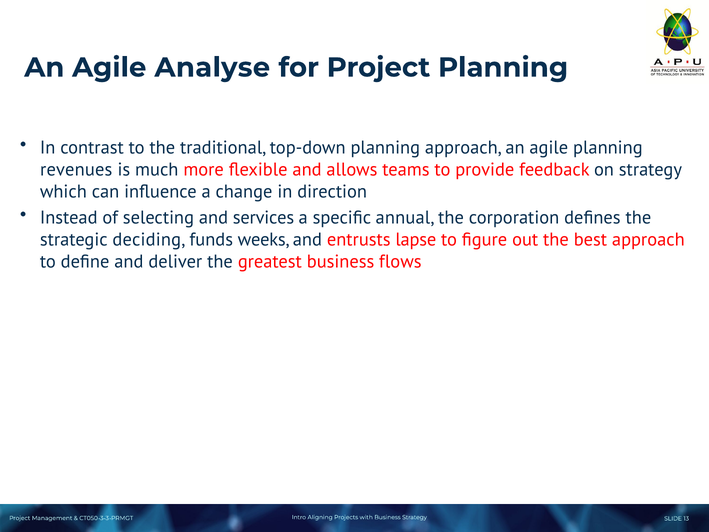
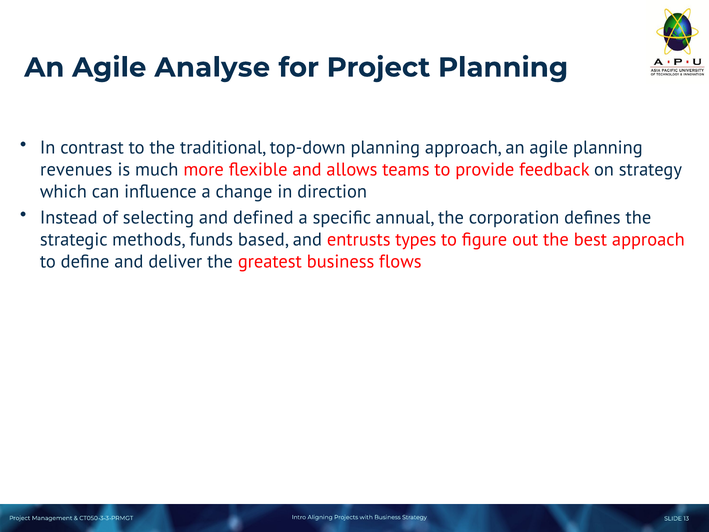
services: services -> defined
deciding: deciding -> methods
weeks: weeks -> based
lapse: lapse -> types
